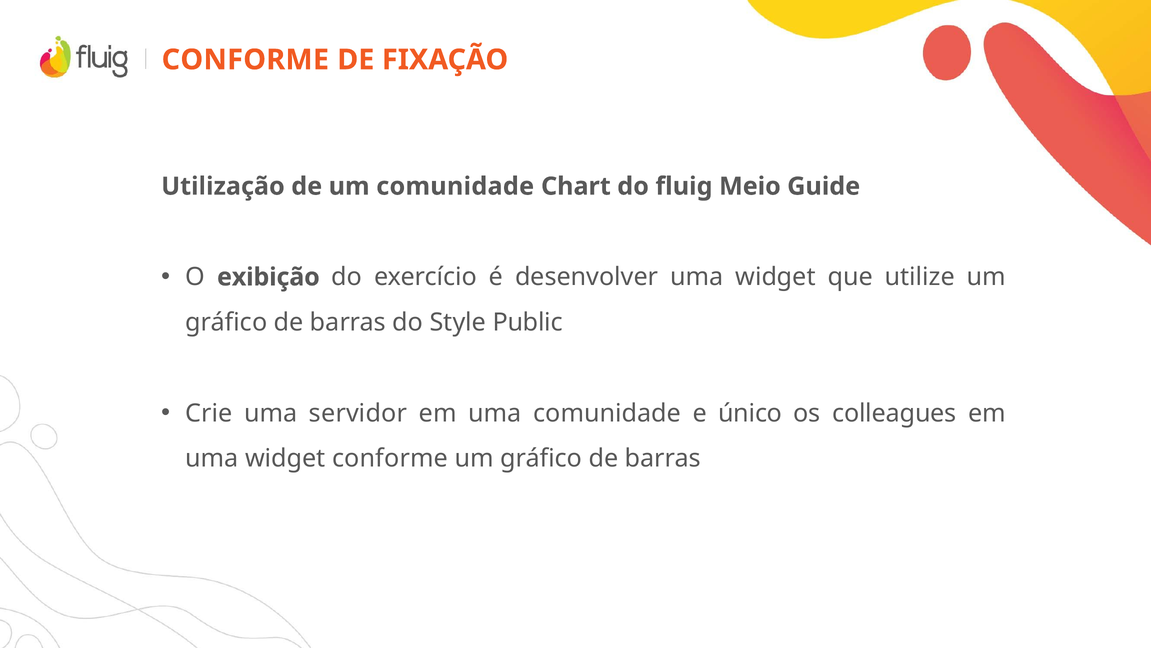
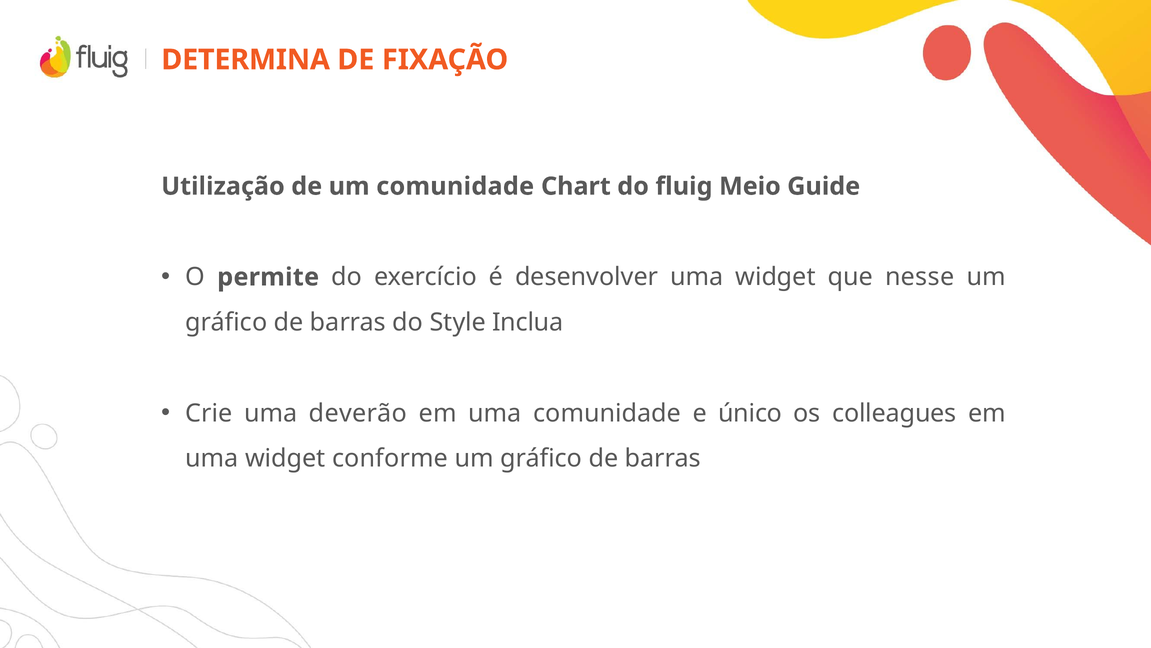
CONFORME at (245, 60): CONFORME -> DETERMINA
exibição: exibição -> permite
utilize: utilize -> nesse
Public: Public -> Inclua
servidor: servidor -> deverão
